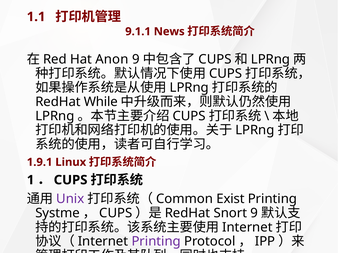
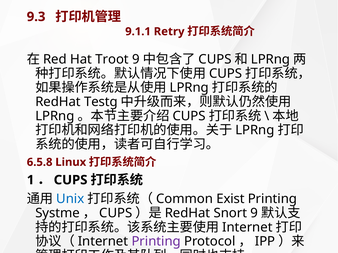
1.1: 1.1 -> 9.3
News: News -> Retry
Anon: Anon -> Troot
While: While -> Testg
1.9.1: 1.9.1 -> 6.5.8
Unix colour: purple -> blue
